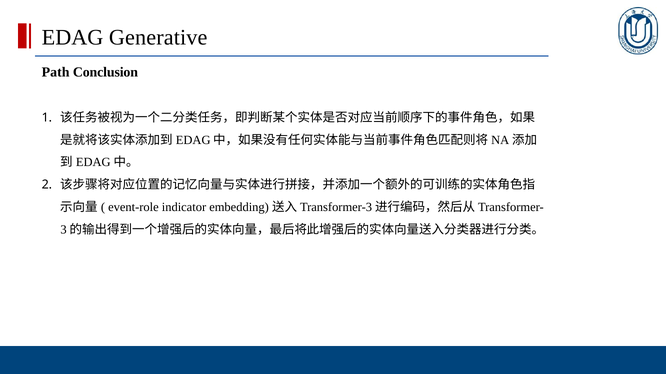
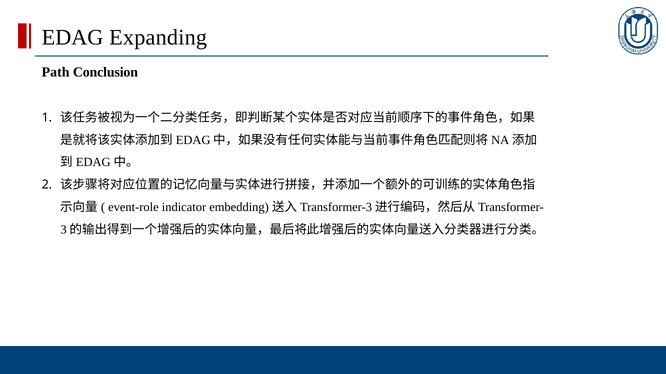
Generative: Generative -> Expanding
